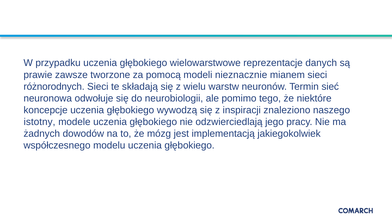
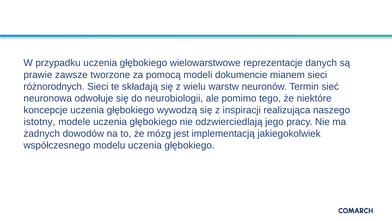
nieznacznie: nieznacznie -> dokumencie
znaleziono: znaleziono -> realizująca
